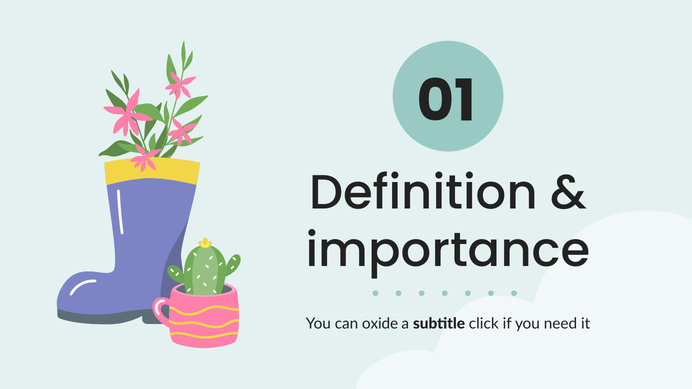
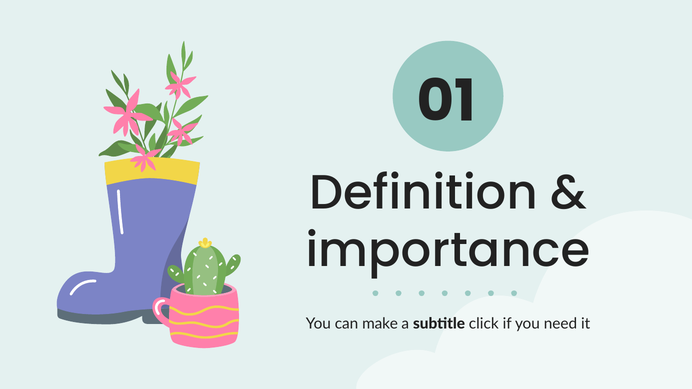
oxide: oxide -> make
